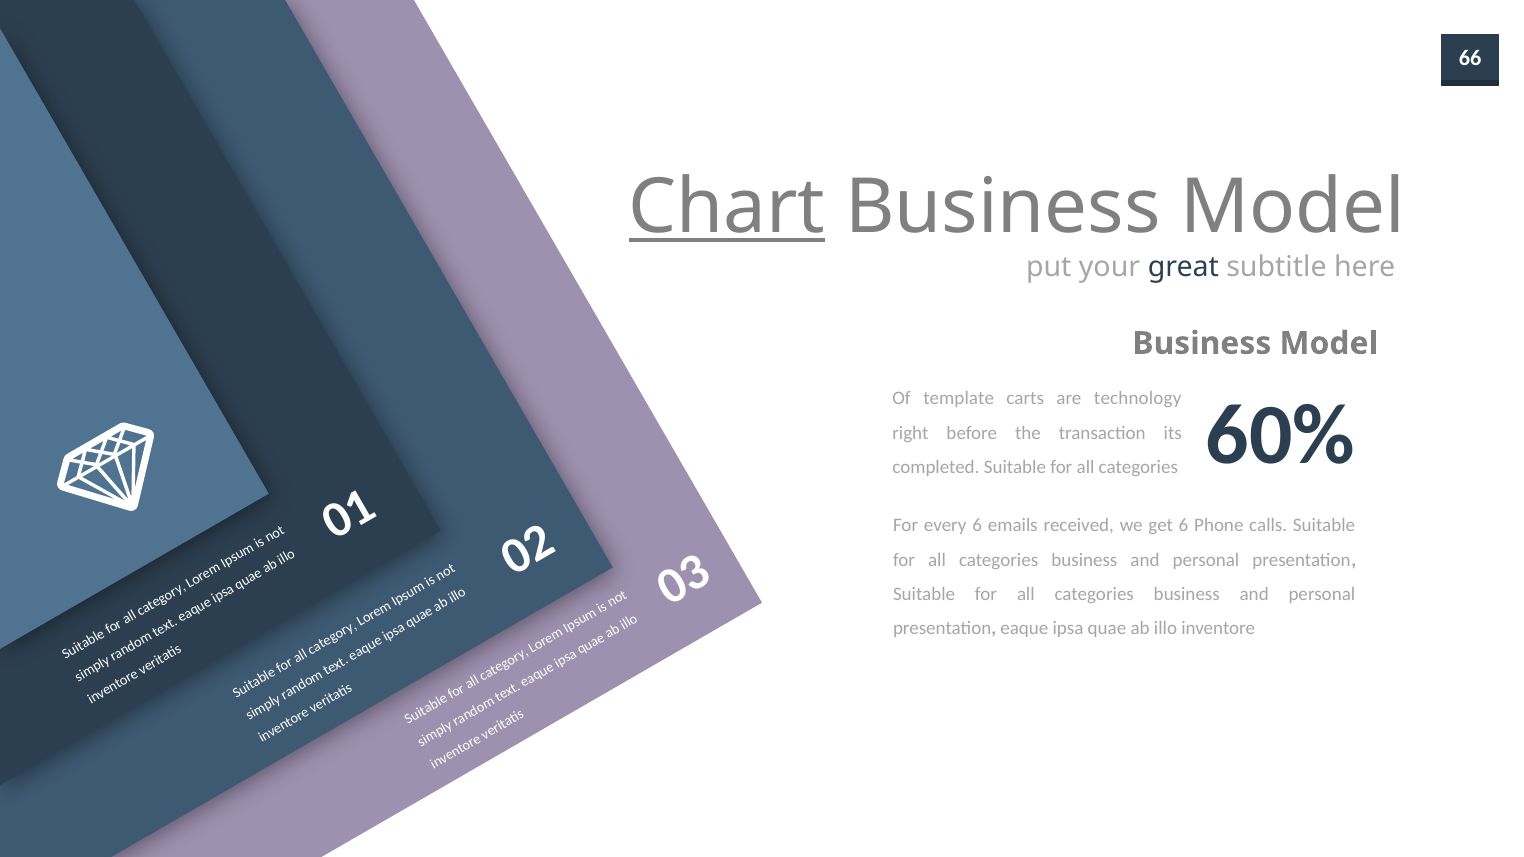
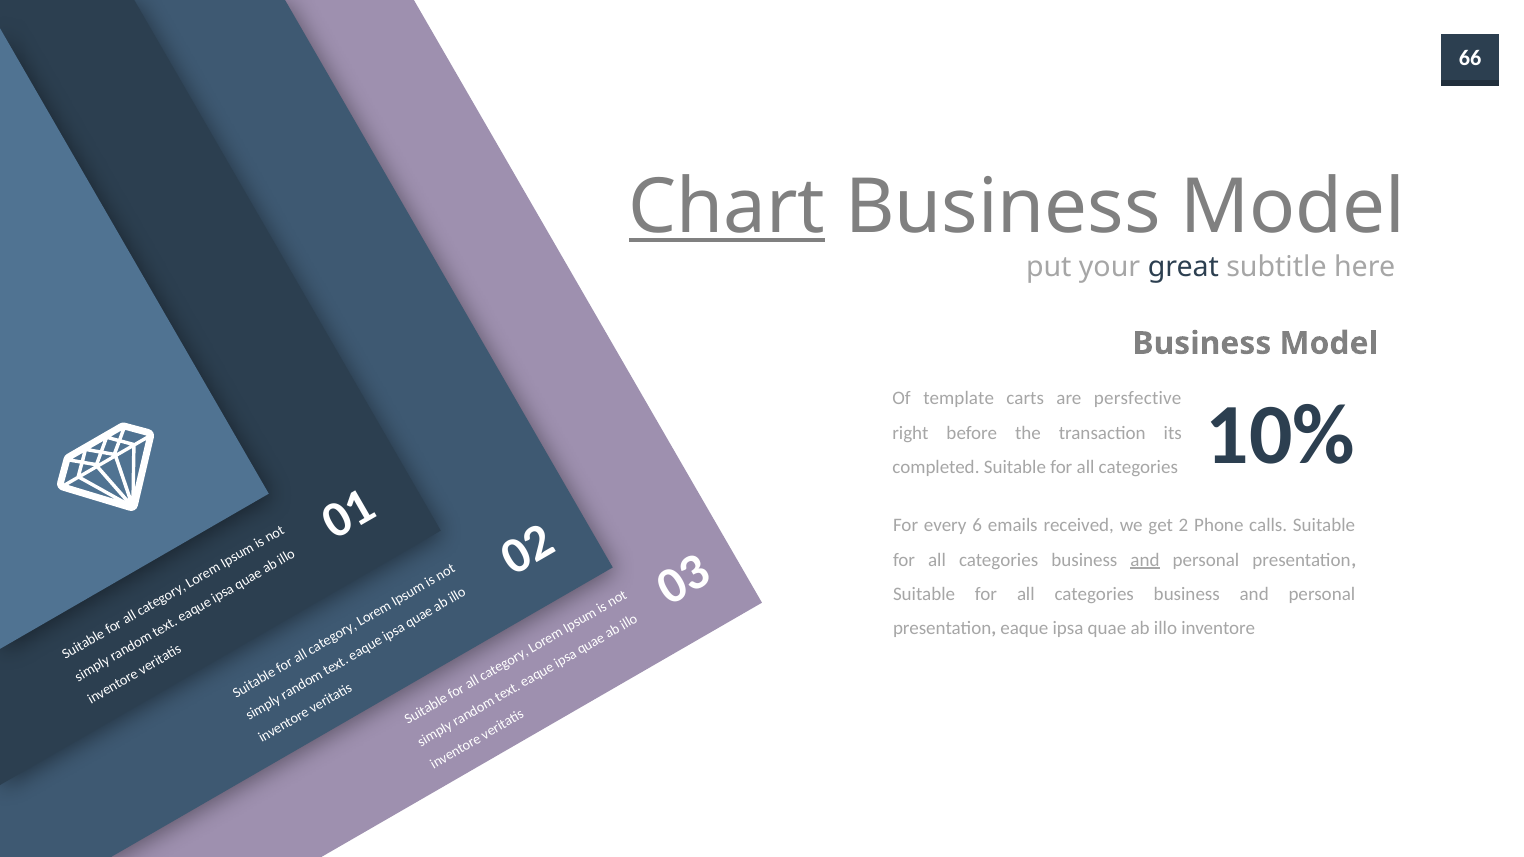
technology: technology -> persfective
60%: 60% -> 10%
get 6: 6 -> 2
and at (1145, 560) underline: none -> present
